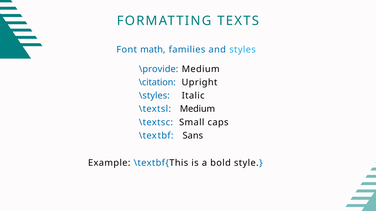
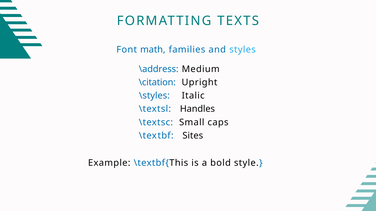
\provide: \provide -> \address
\textsl Medium: Medium -> Handles
Sans: Sans -> Sites
